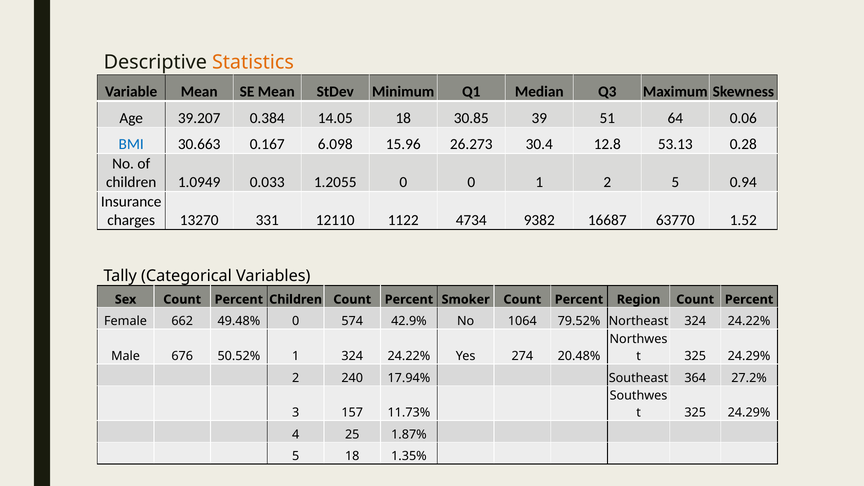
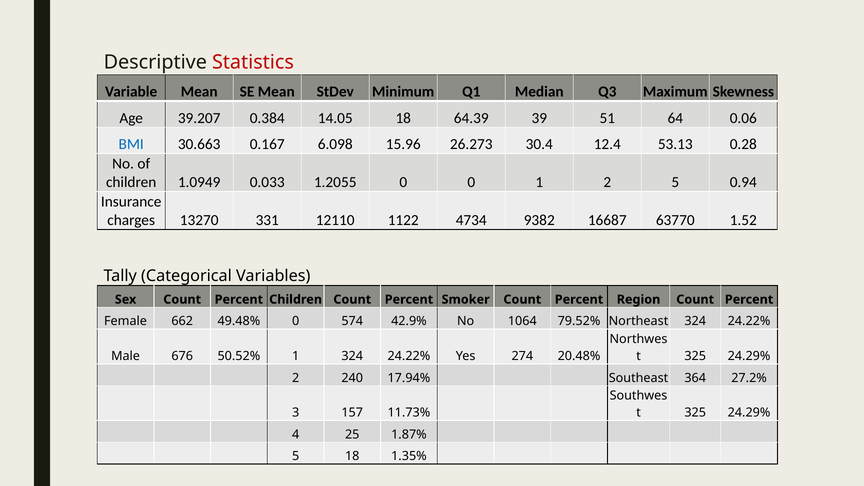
Statistics colour: orange -> red
30.85: 30.85 -> 64.39
12.8: 12.8 -> 12.4
